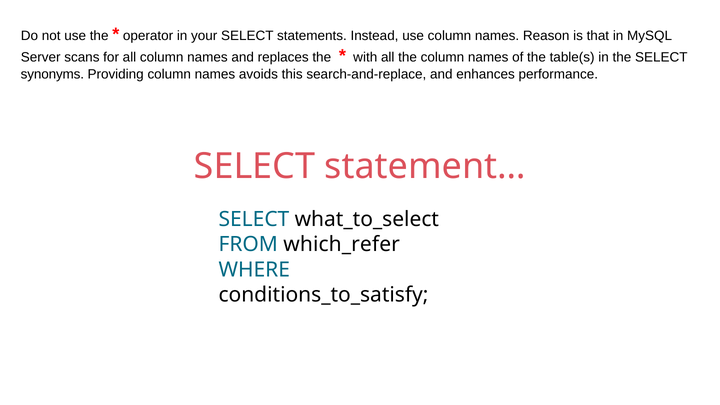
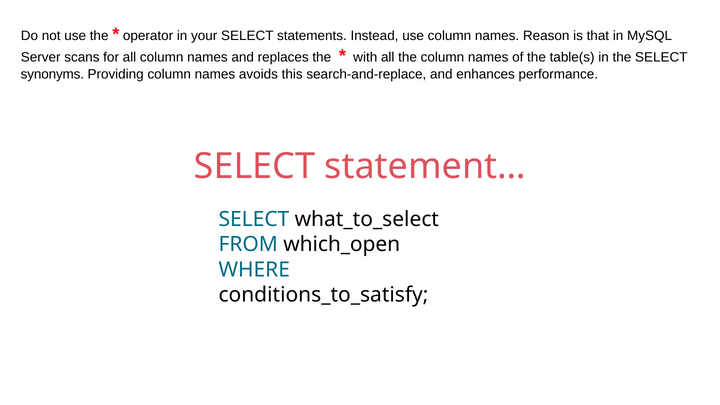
which_refer: which_refer -> which_open
